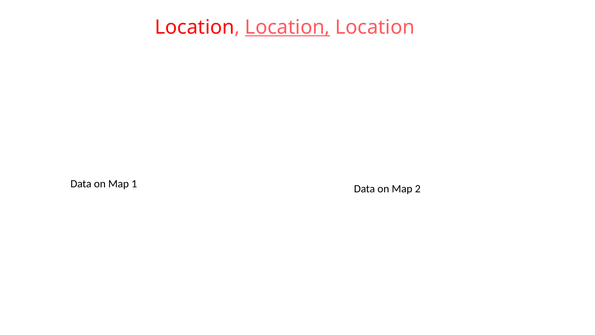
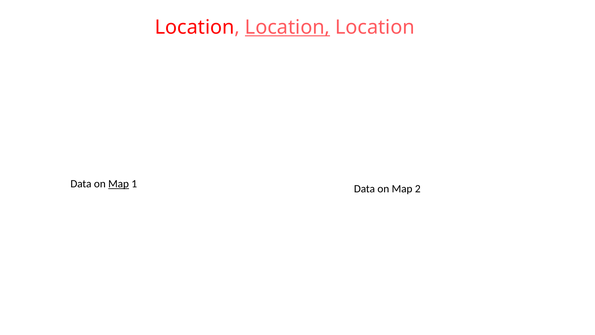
Map at (119, 184) underline: none -> present
